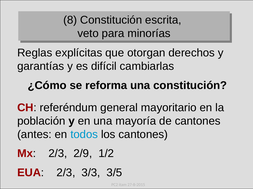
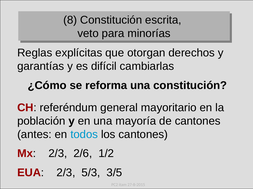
2/9: 2/9 -> 2/6
3/3: 3/3 -> 5/3
